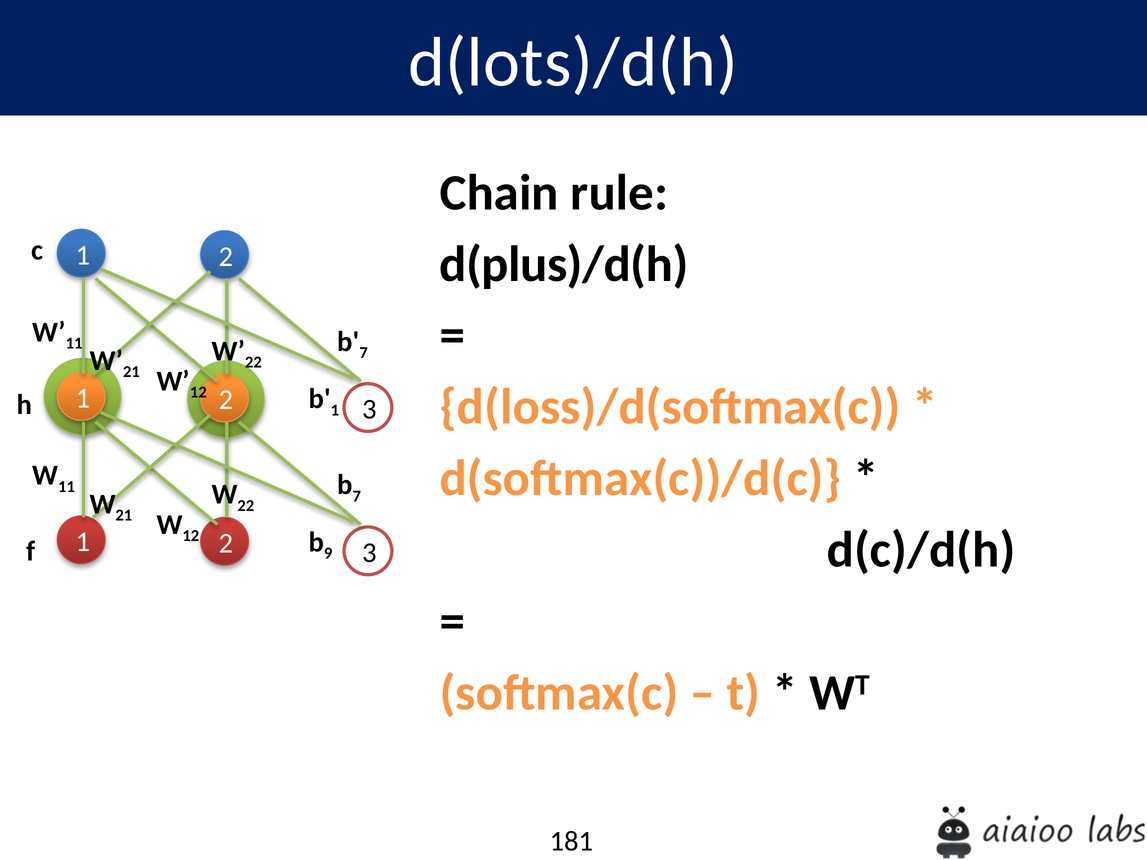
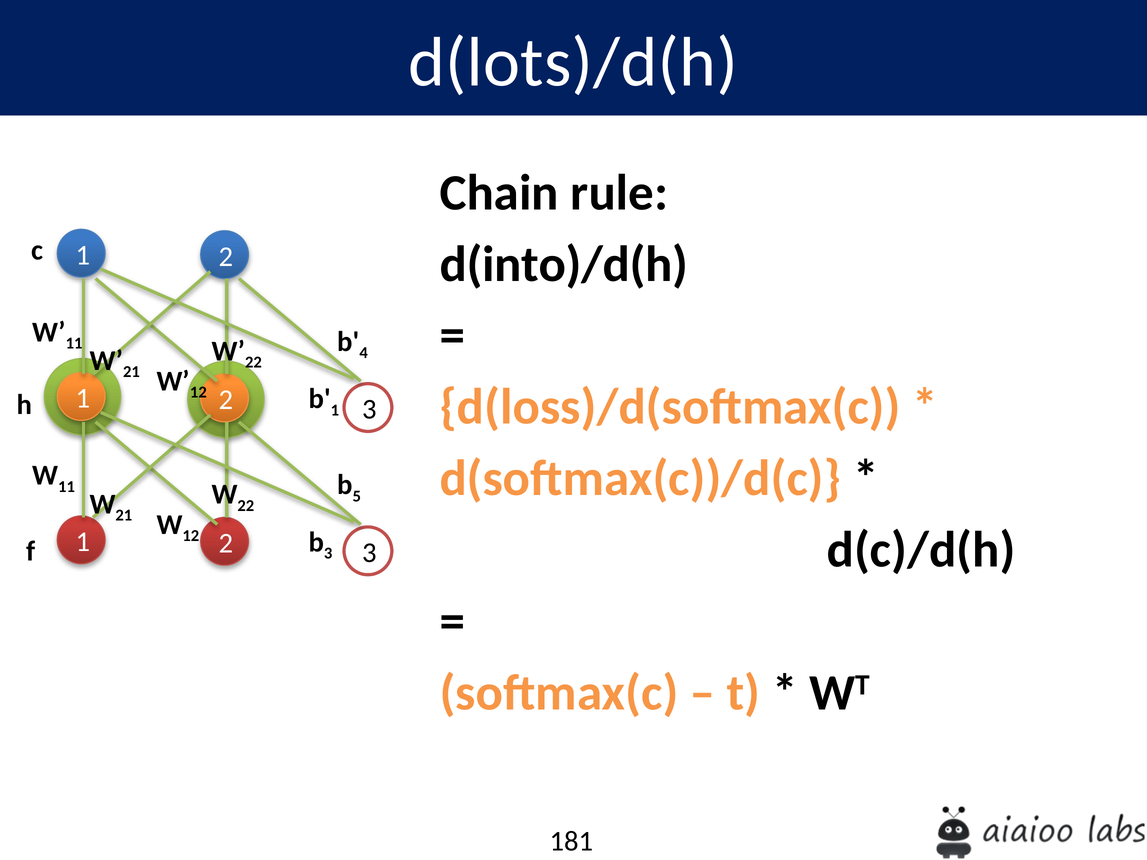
d(plus)/d(h: d(plus)/d(h -> d(into)/d(h
7 at (364, 353): 7 -> 4
7 at (357, 496): 7 -> 5
9 at (328, 554): 9 -> 3
